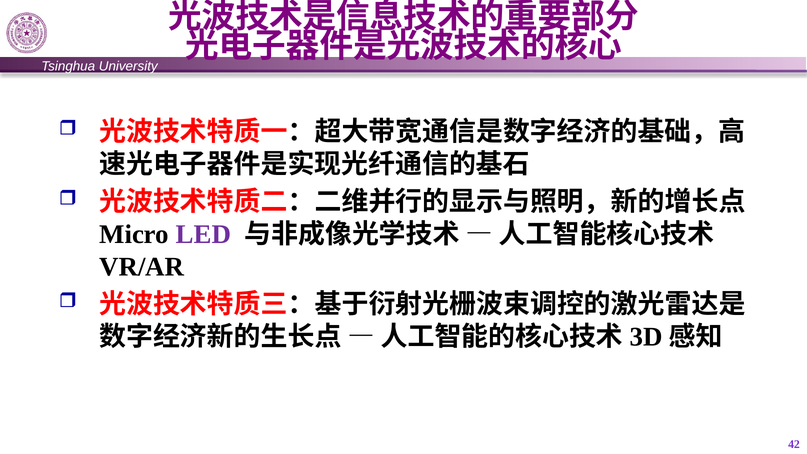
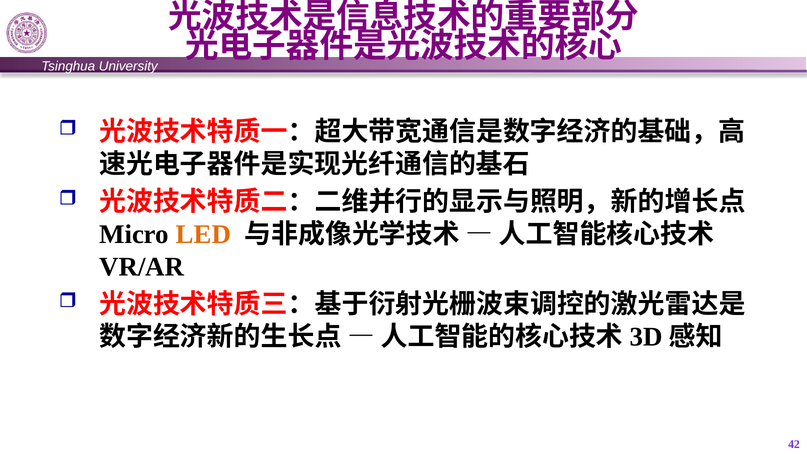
LED colour: purple -> orange
